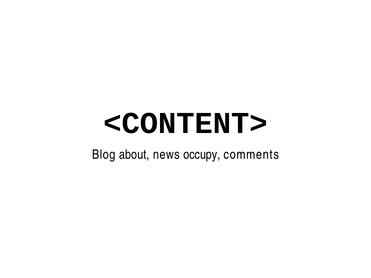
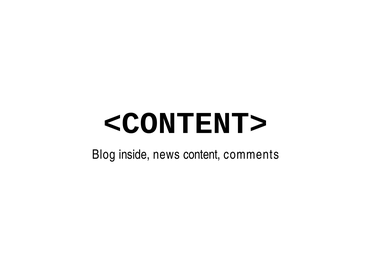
about: about -> inside
occupy: occupy -> content
